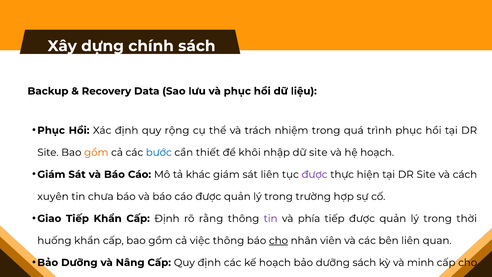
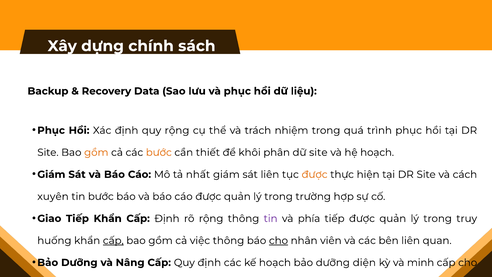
bước at (159, 152) colour: blue -> orange
nhập: nhập -> phân
khác: khác -> nhất
được at (315, 174) colour: purple -> orange
tin chưa: chưa -> bước
rõ rằng: rằng -> rộng
thời: thời -> truy
cấp at (113, 240) underline: none -> present
dưỡng sách: sách -> diện
